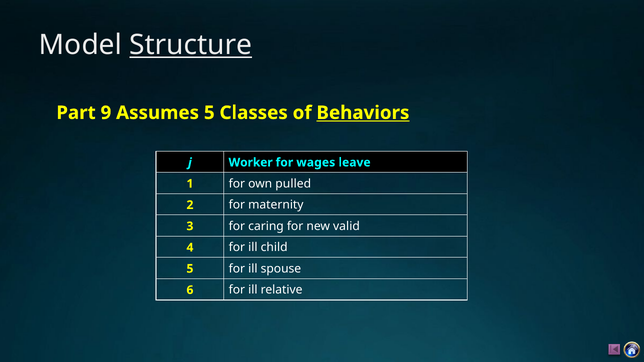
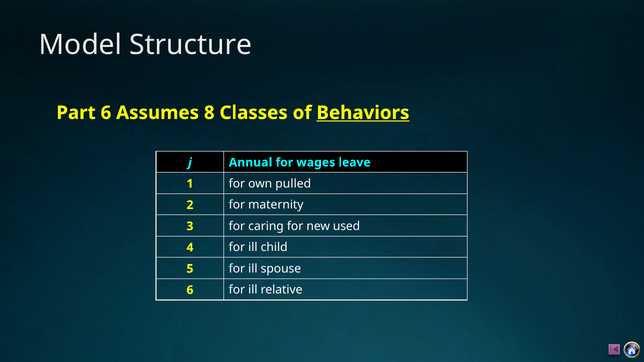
Structure underline: present -> none
Part 9: 9 -> 6
Assumes 5: 5 -> 8
Worker: Worker -> Annual
valid: valid -> used
